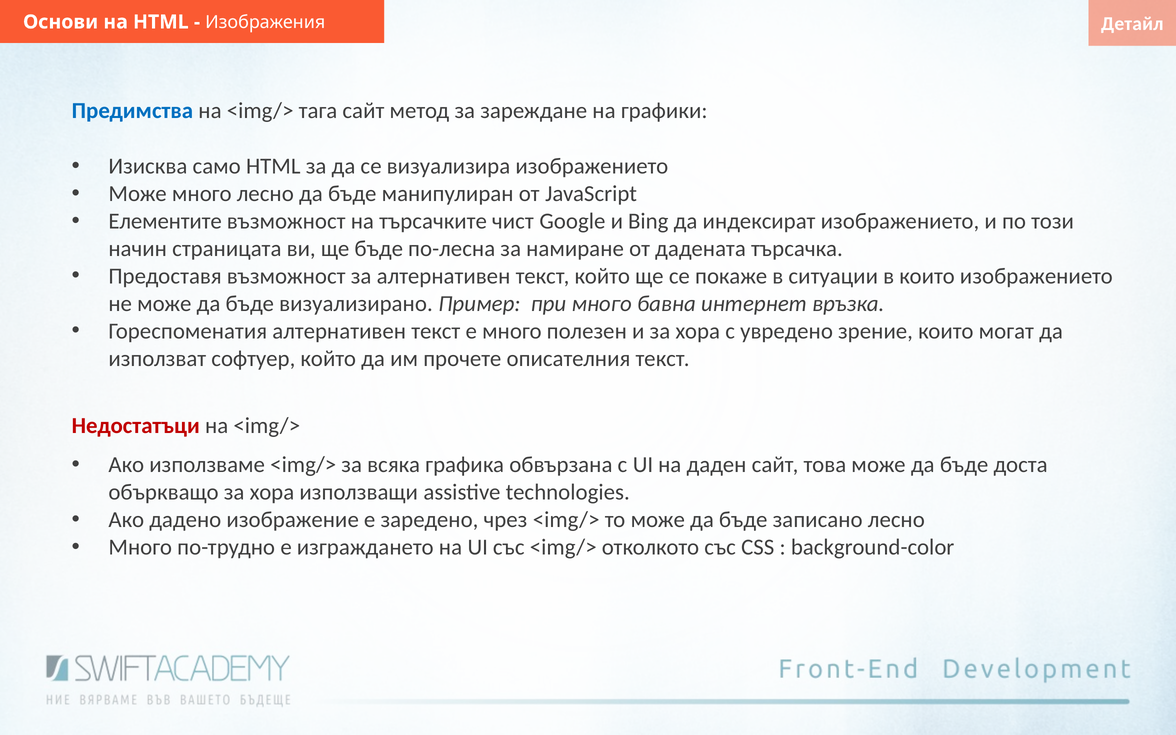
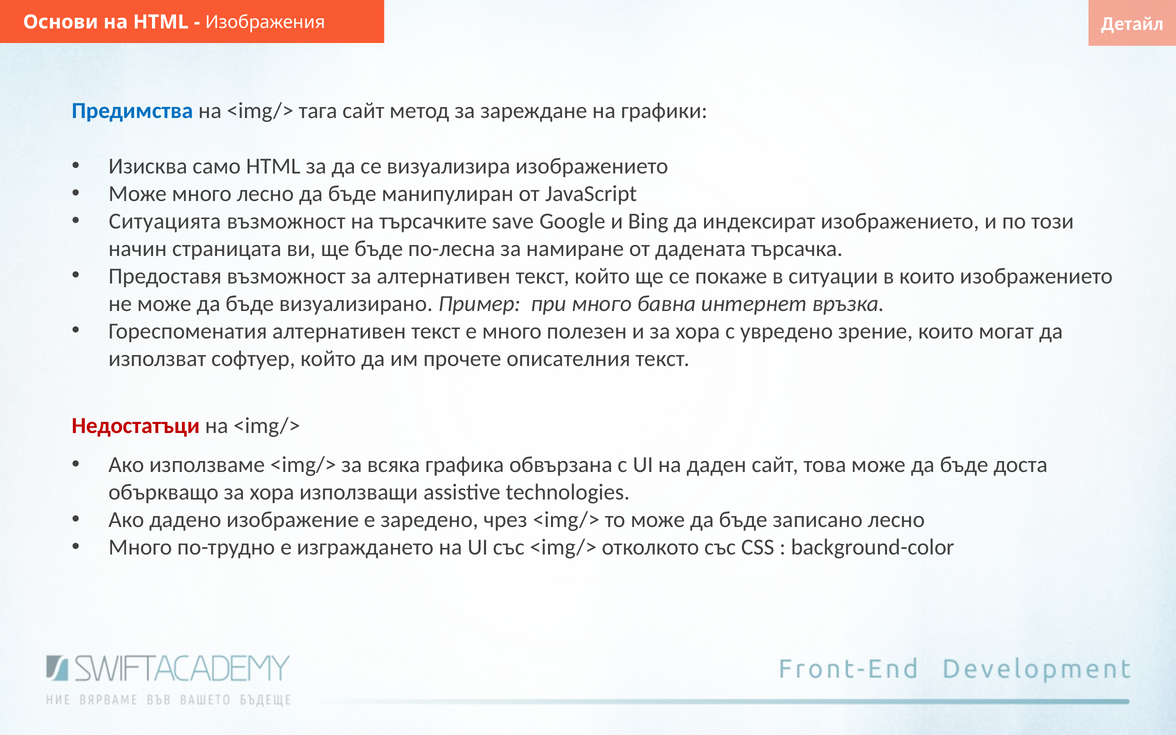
Елементите: Елементите -> Ситуацията
чист: чист -> save
